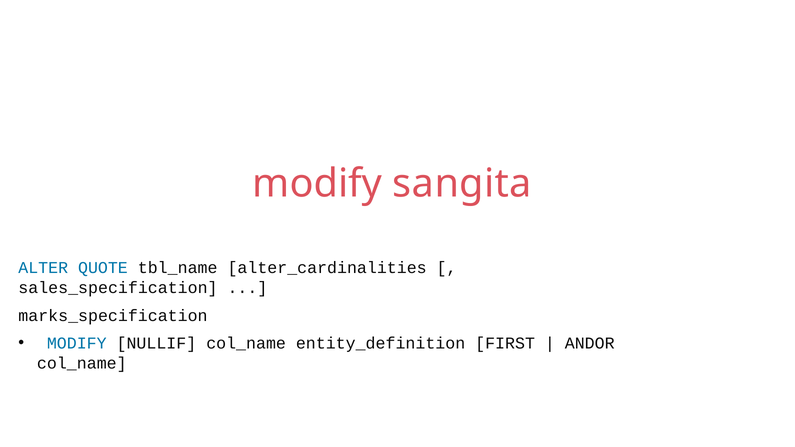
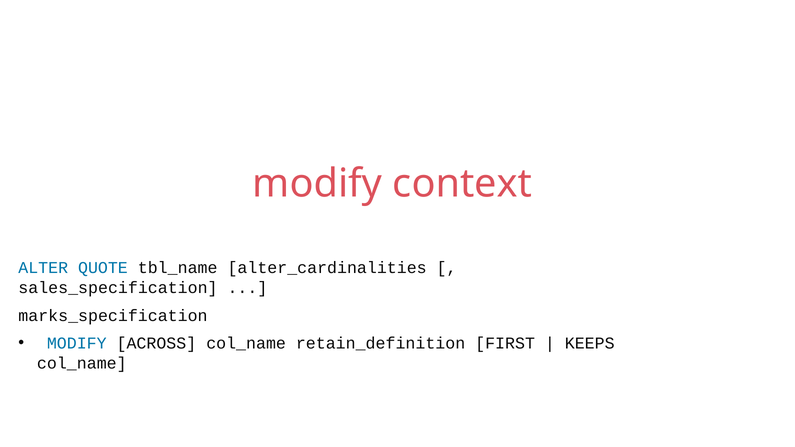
sangita: sangita -> context
NULLIF: NULLIF -> ACROSS
entity_definition: entity_definition -> retain_definition
ANDOR: ANDOR -> KEEPS
